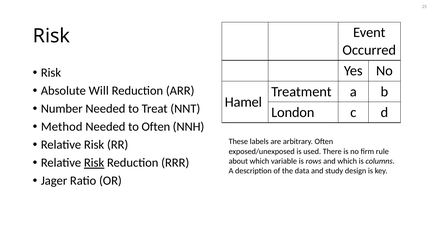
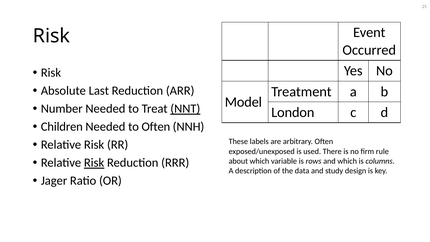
Will: Will -> Last
Hamel: Hamel -> Model
NNT underline: none -> present
Method: Method -> Children
